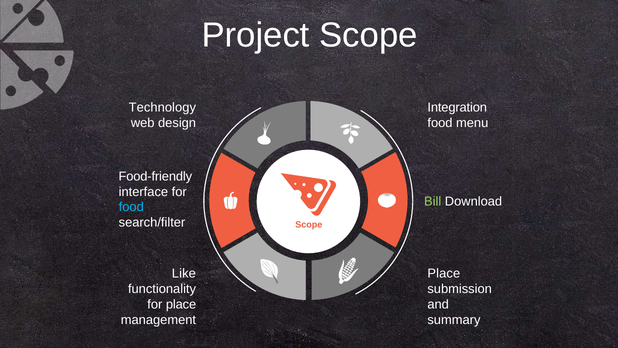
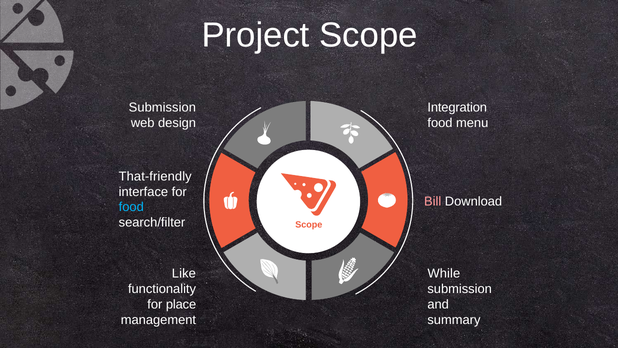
Technology at (162, 107): Technology -> Submission
Food-friendly: Food-friendly -> That-friendly
Bill colour: light green -> pink
Place at (444, 273): Place -> While
